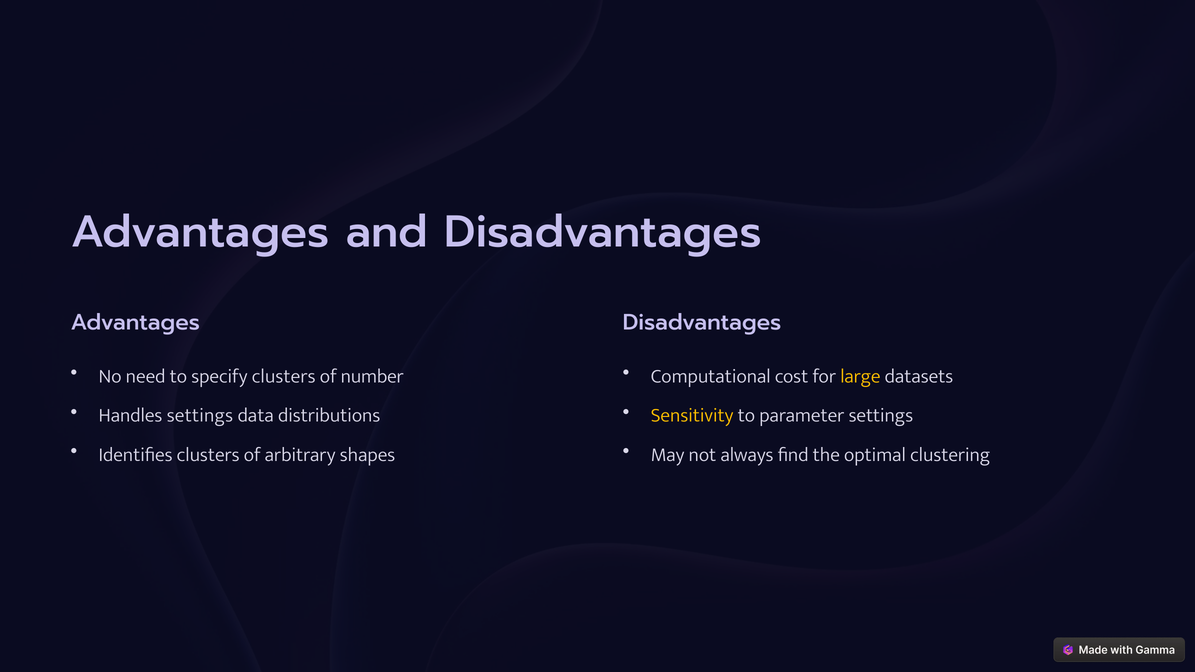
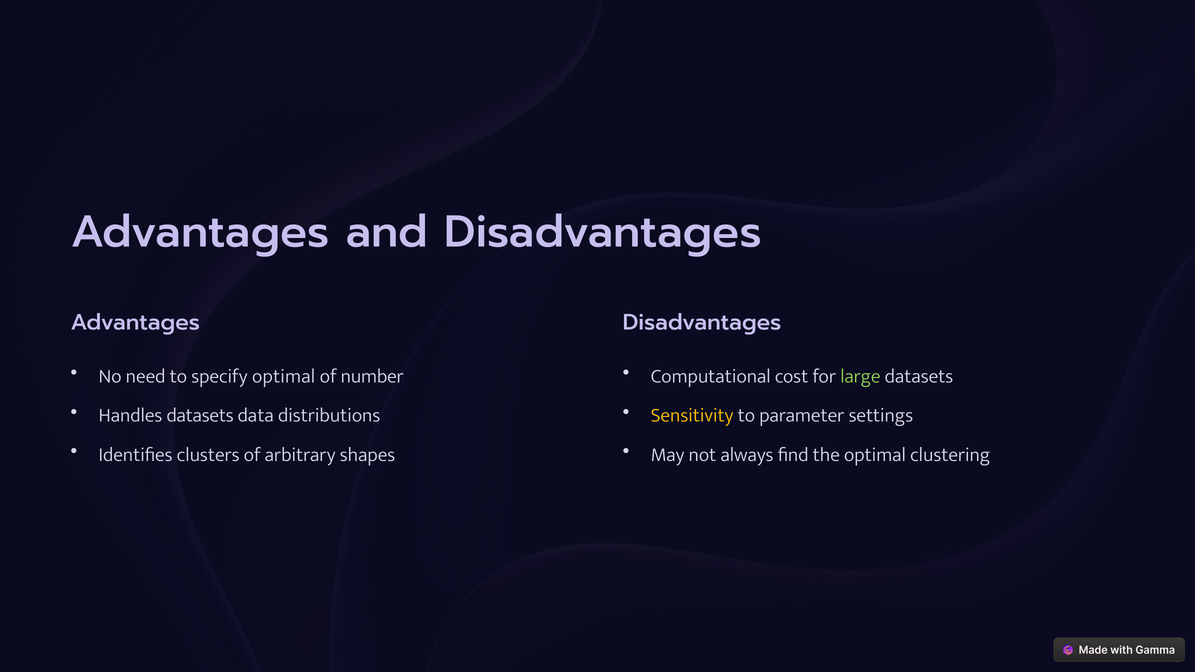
specify clusters: clusters -> optimal
large colour: yellow -> light green
Handles settings: settings -> datasets
